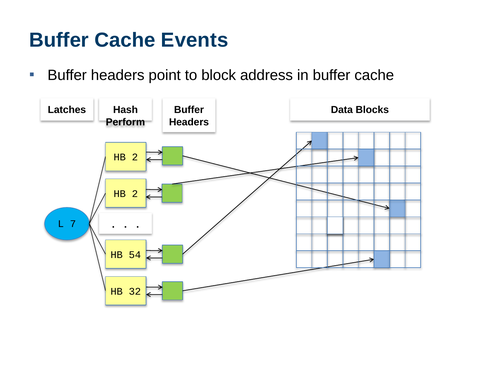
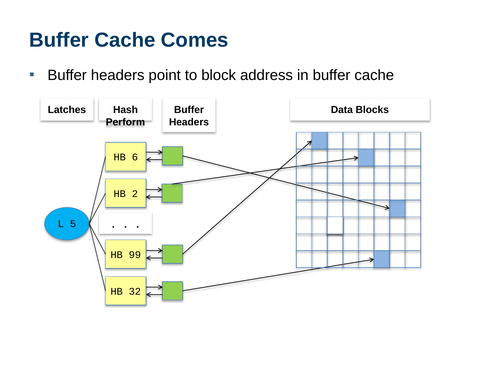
Events: Events -> Comes
2 at (135, 157): 2 -> 6
7: 7 -> 5
54: 54 -> 99
